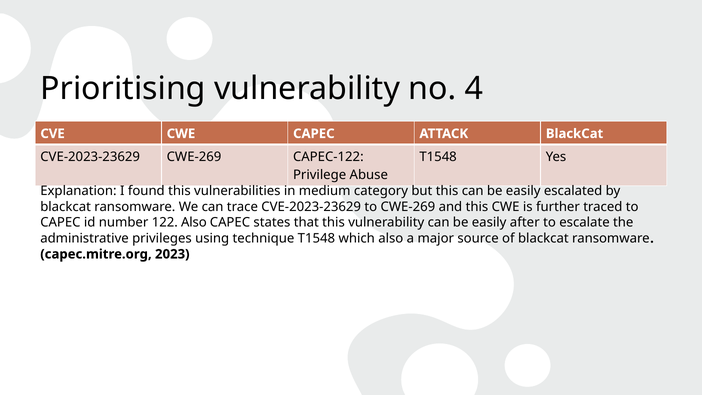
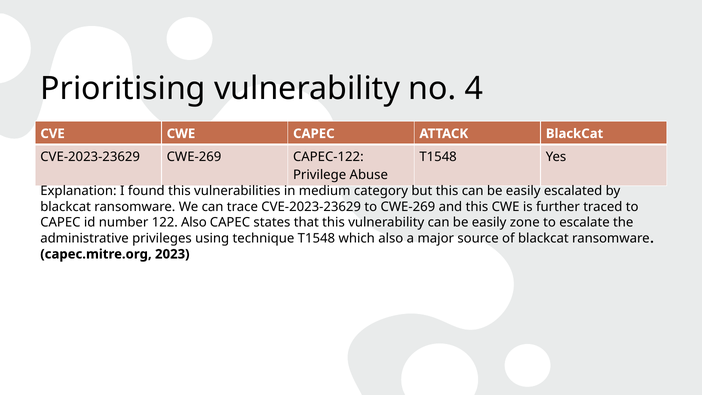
after: after -> zone
